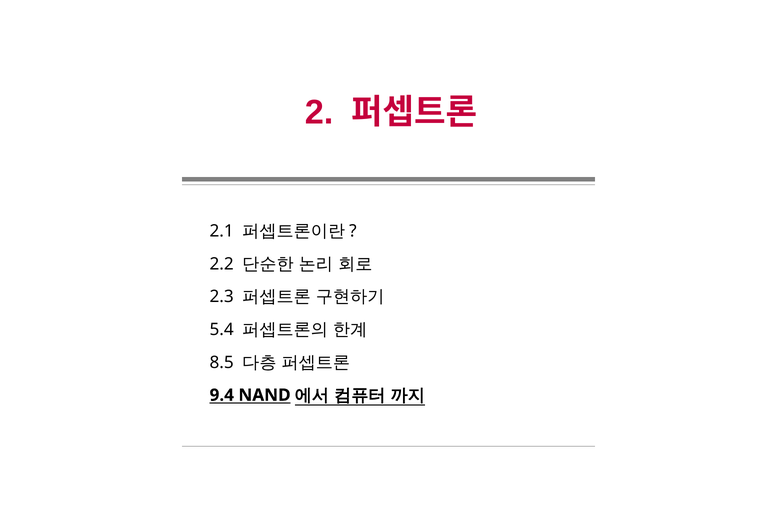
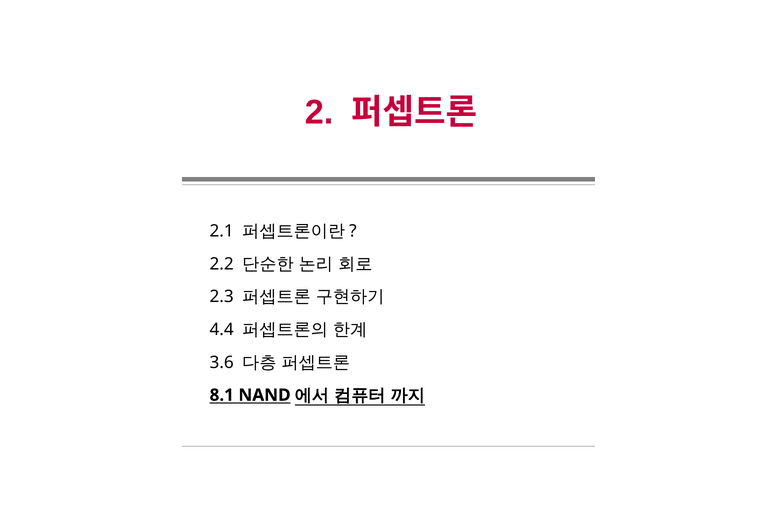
5.4: 5.4 -> 4.4
8.5: 8.5 -> 3.6
9.4: 9.4 -> 8.1
